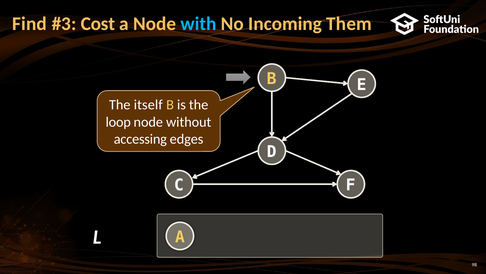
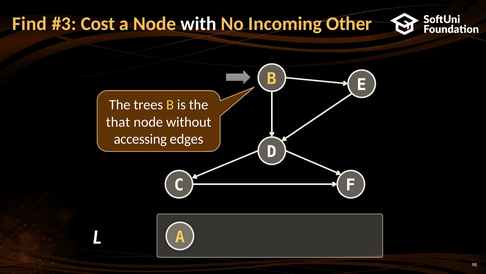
with colour: light blue -> white
Them: Them -> Other
itself: itself -> trees
loop: loop -> that
